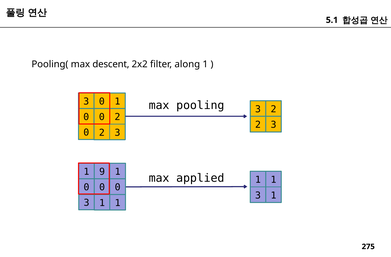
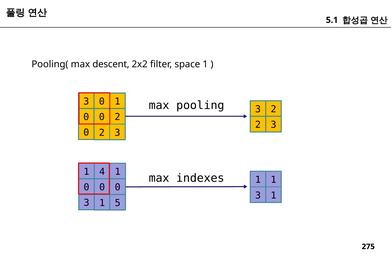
along: along -> space
9: 9 -> 4
applied: applied -> indexes
1 at (118, 203): 1 -> 5
